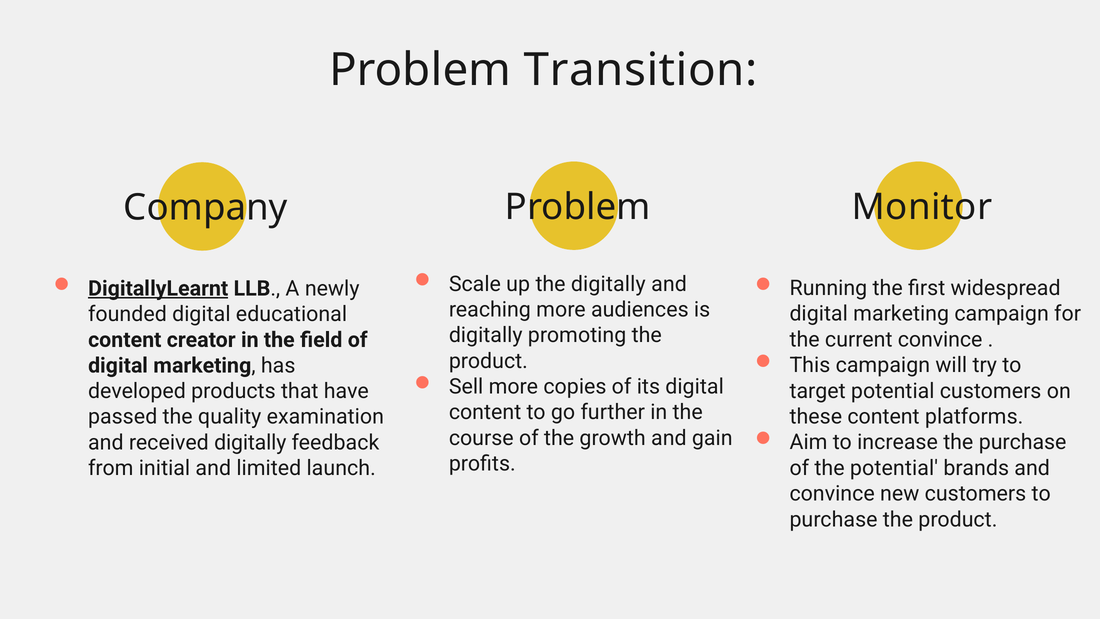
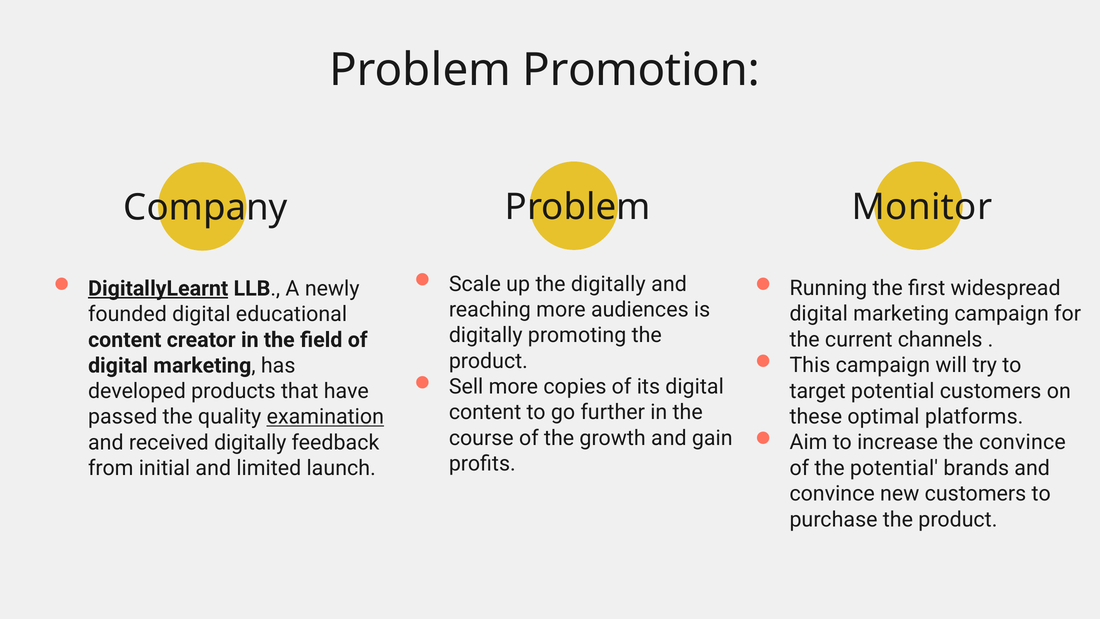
Transition: Transition -> Promotion
current convince: convince -> channels
these content: content -> optimal
examination underline: none -> present
the purchase: purchase -> convince
